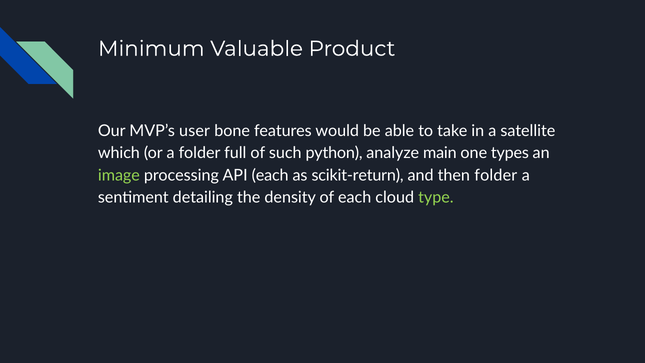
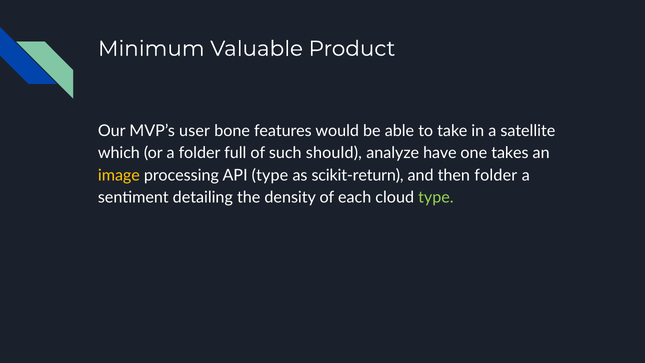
python: python -> should
main: main -> have
types: types -> takes
image colour: light green -> yellow
API each: each -> type
